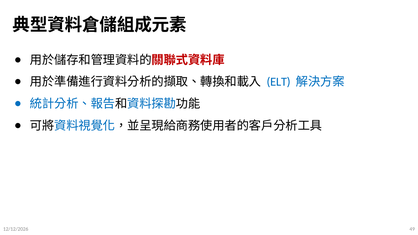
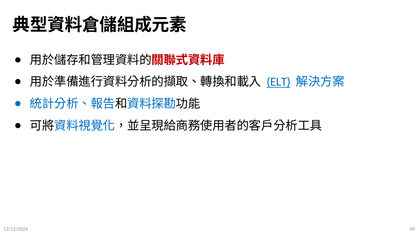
ELT underline: none -> present
